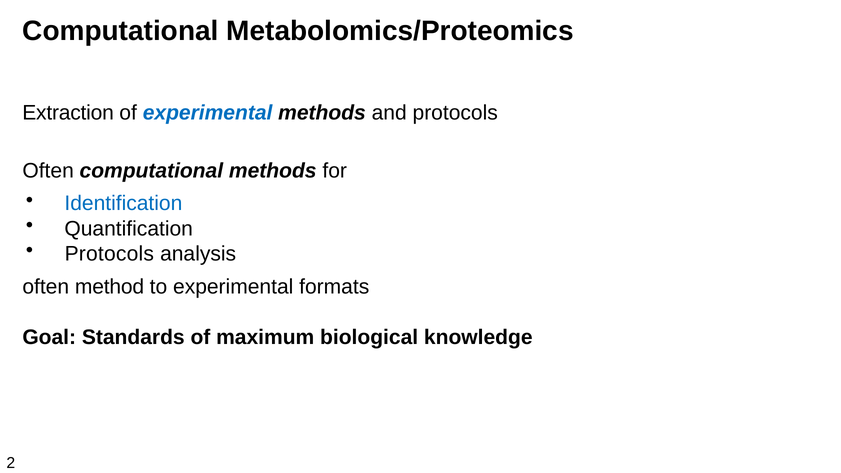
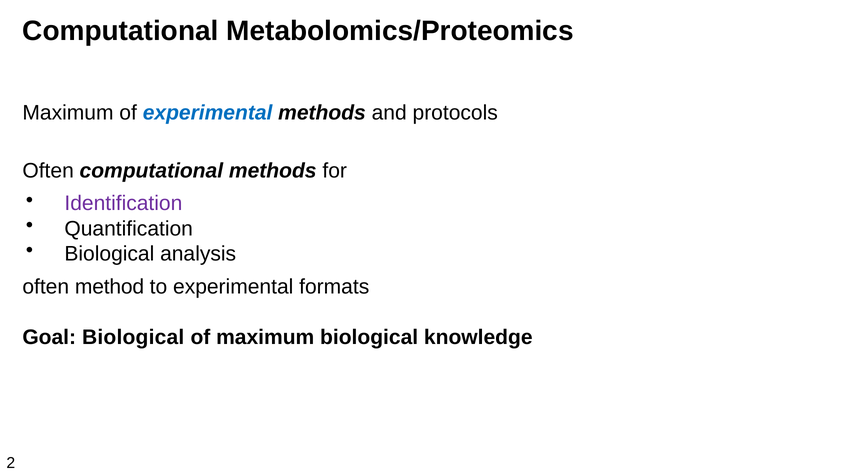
Extraction at (68, 113): Extraction -> Maximum
Identification colour: blue -> purple
Protocols at (109, 254): Protocols -> Biological
Goal Standards: Standards -> Biological
